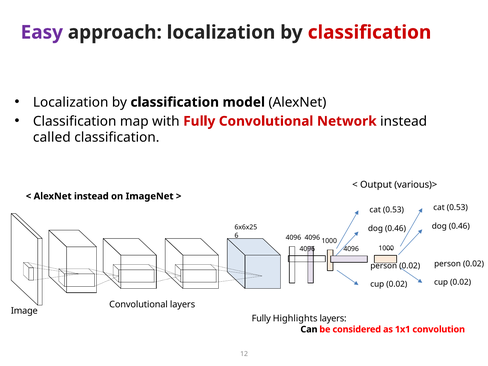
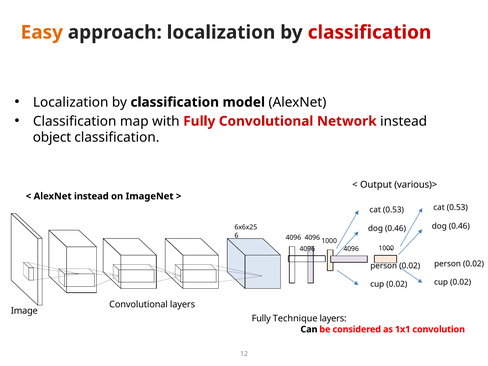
Easy colour: purple -> orange
called: called -> object
Highlights: Highlights -> Technique
